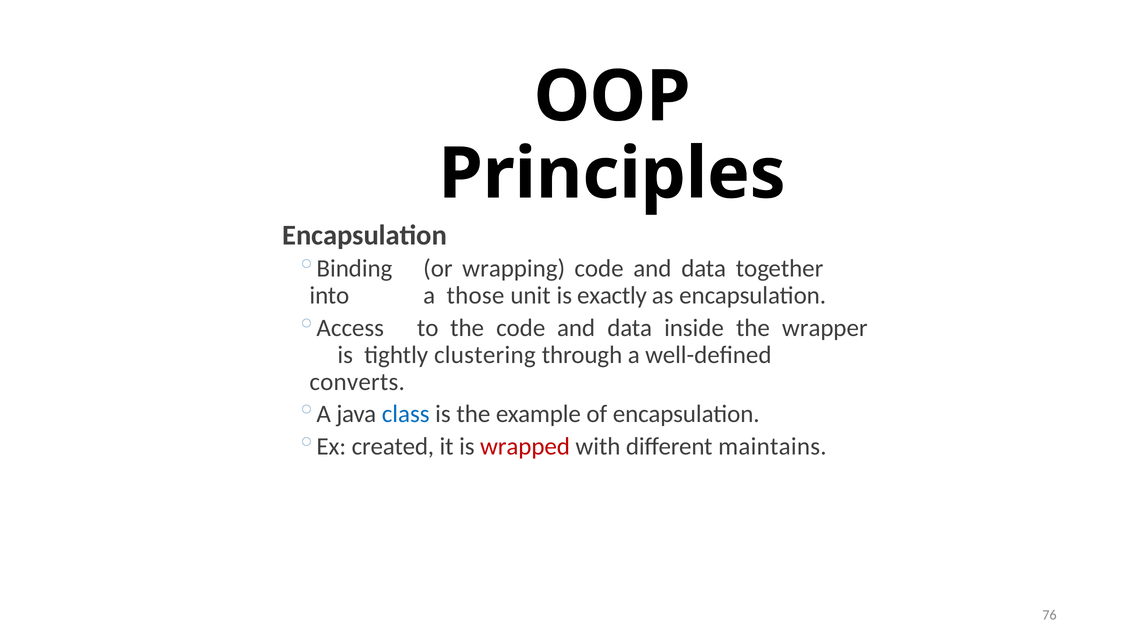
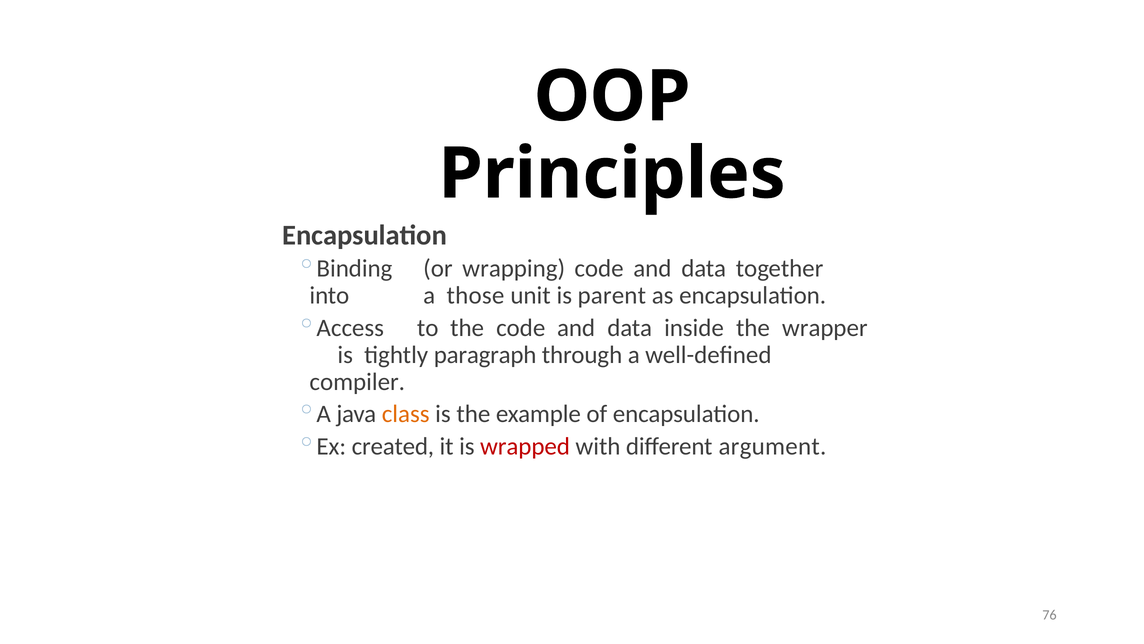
exactly: exactly -> parent
clustering: clustering -> paragraph
converts: converts -> compiler
class colour: blue -> orange
maintains: maintains -> argument
